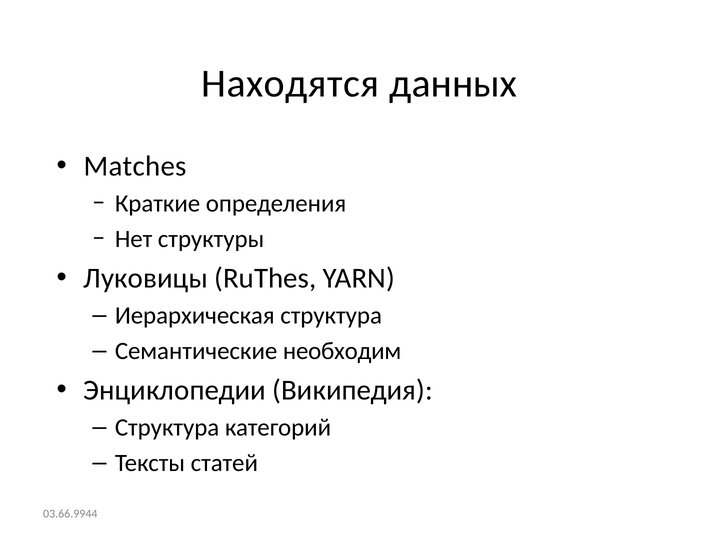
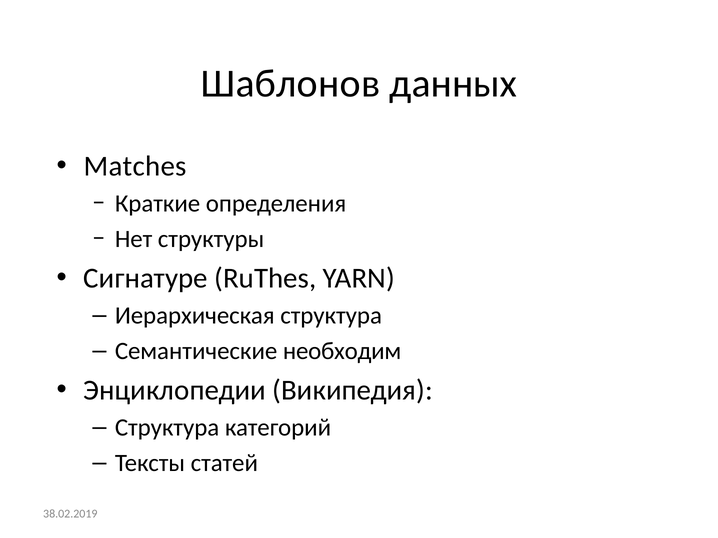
Находятся: Находятся -> Шаблонов
Луковицы: Луковицы -> Сигнатуре
03.66.9944: 03.66.9944 -> 38.02.2019
